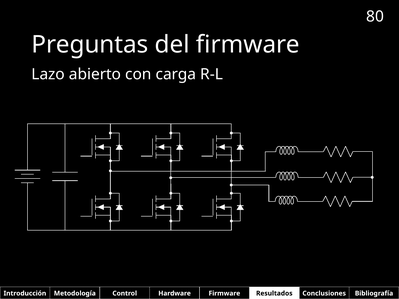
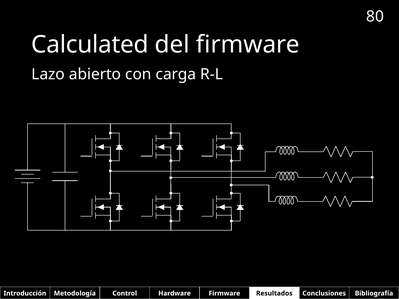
Preguntas: Preguntas -> Calculated
